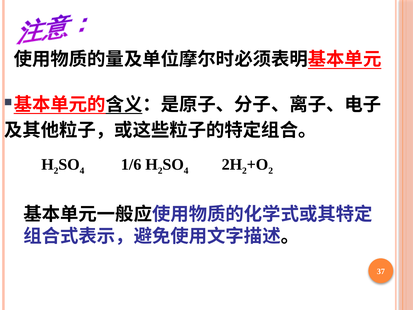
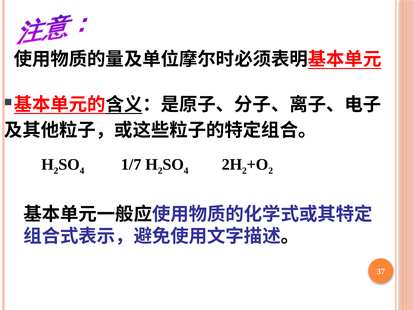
1/6: 1/6 -> 1/7
